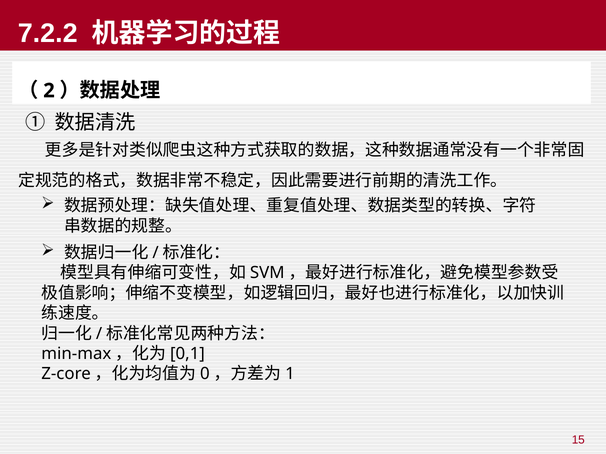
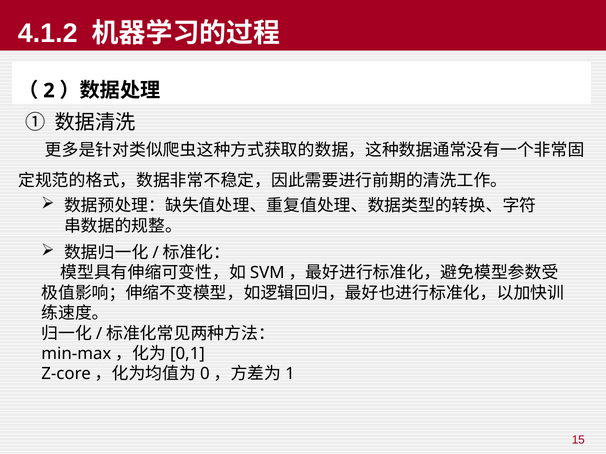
7.2.2: 7.2.2 -> 4.1.2
